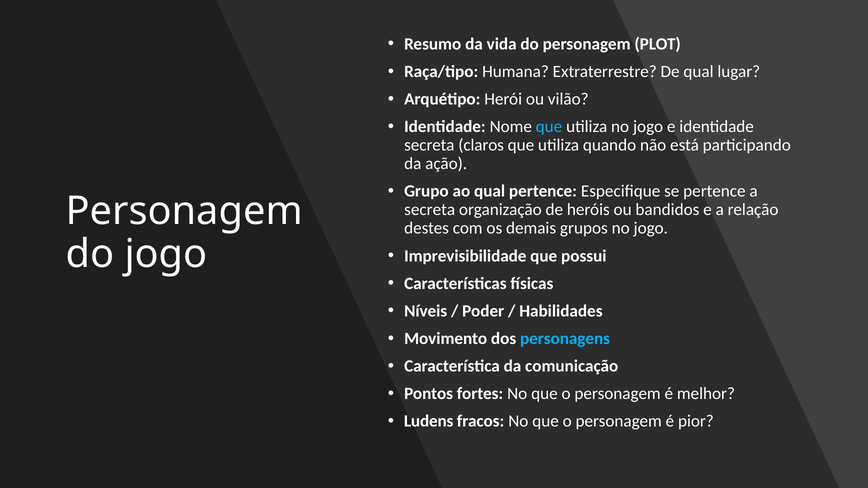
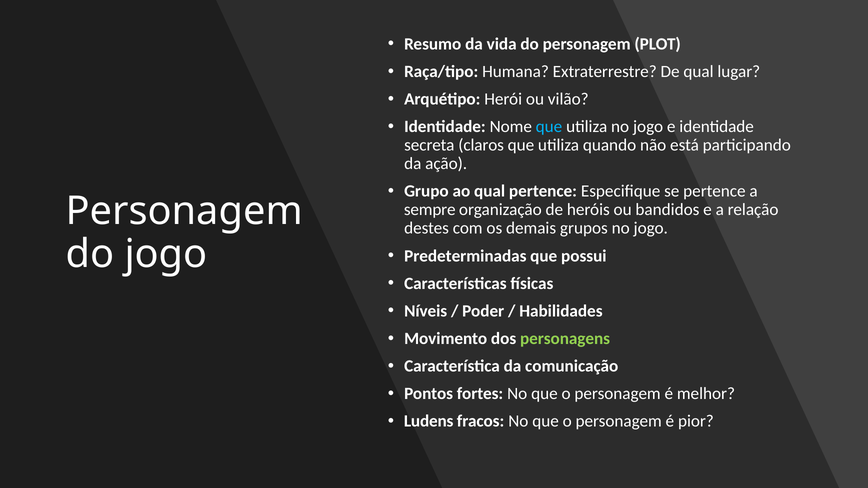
secreta at (430, 210): secreta -> sempre
Imprevisibilidade: Imprevisibilidade -> Predeterminadas
personagens colour: light blue -> light green
